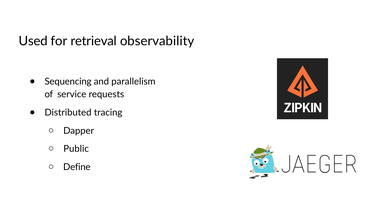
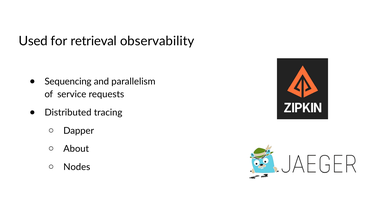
Public: Public -> About
Define: Define -> Nodes
